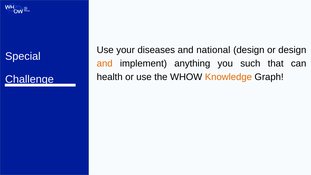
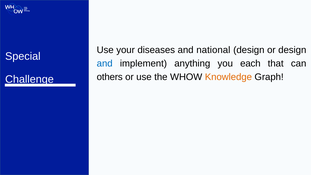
and at (105, 63) colour: orange -> blue
such: such -> each
health: health -> others
